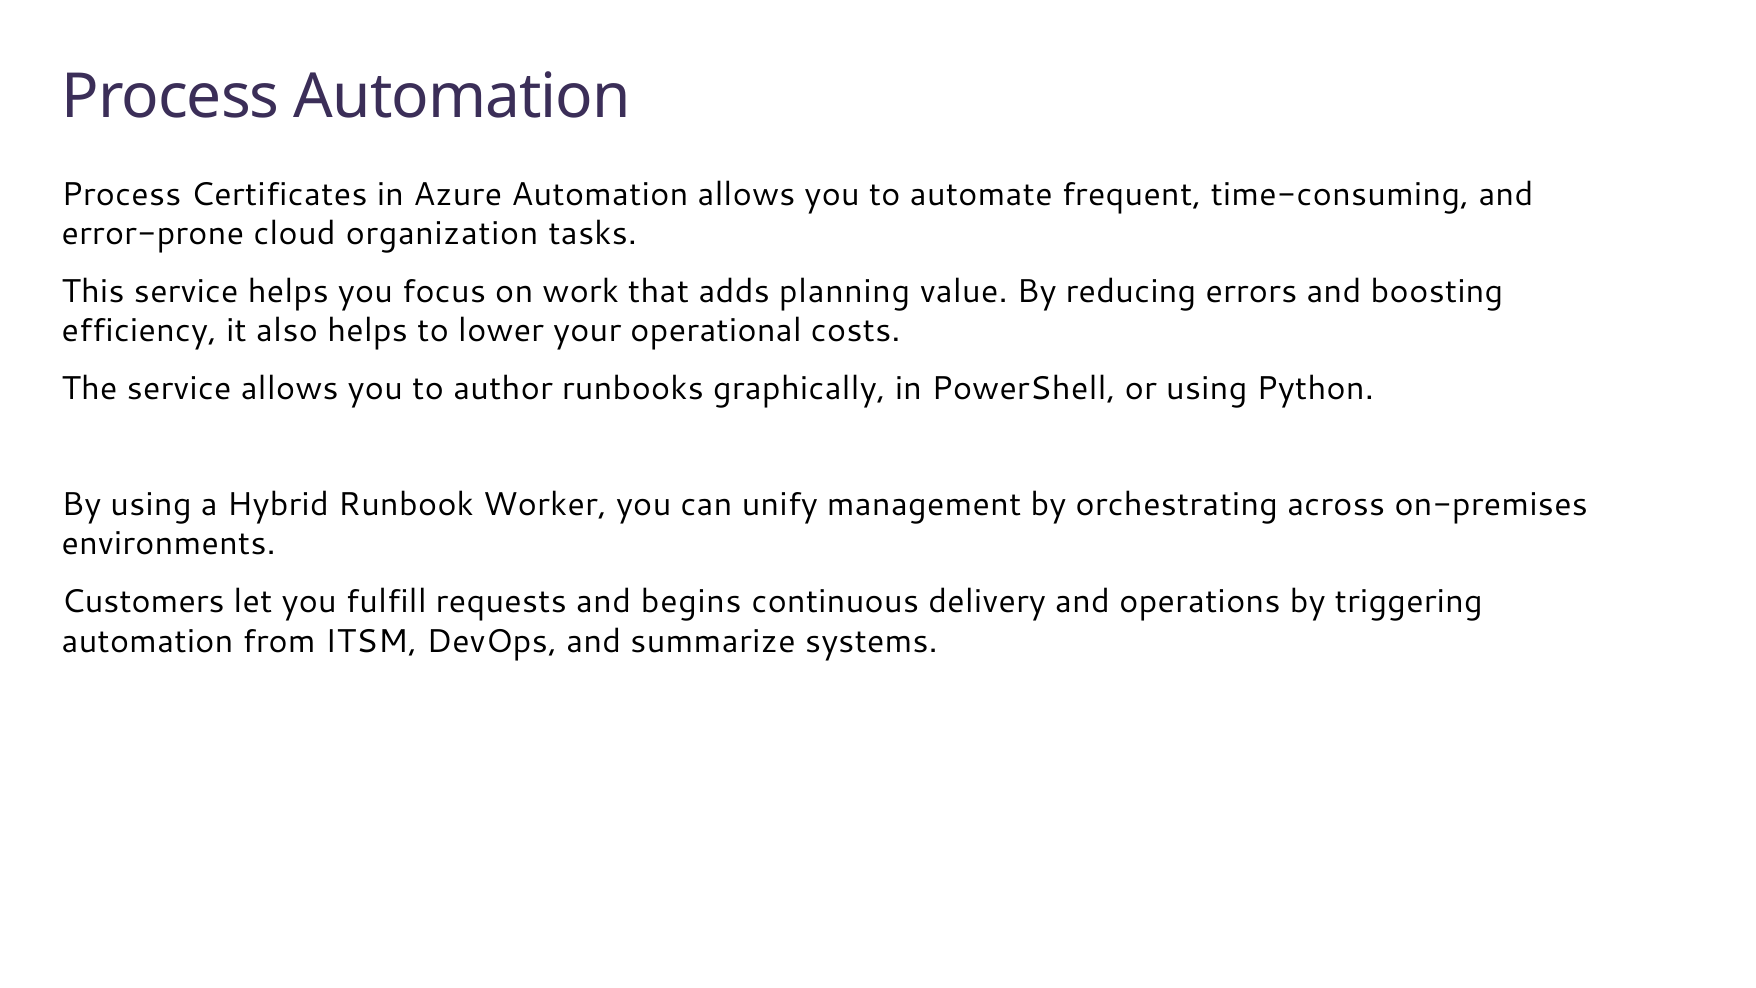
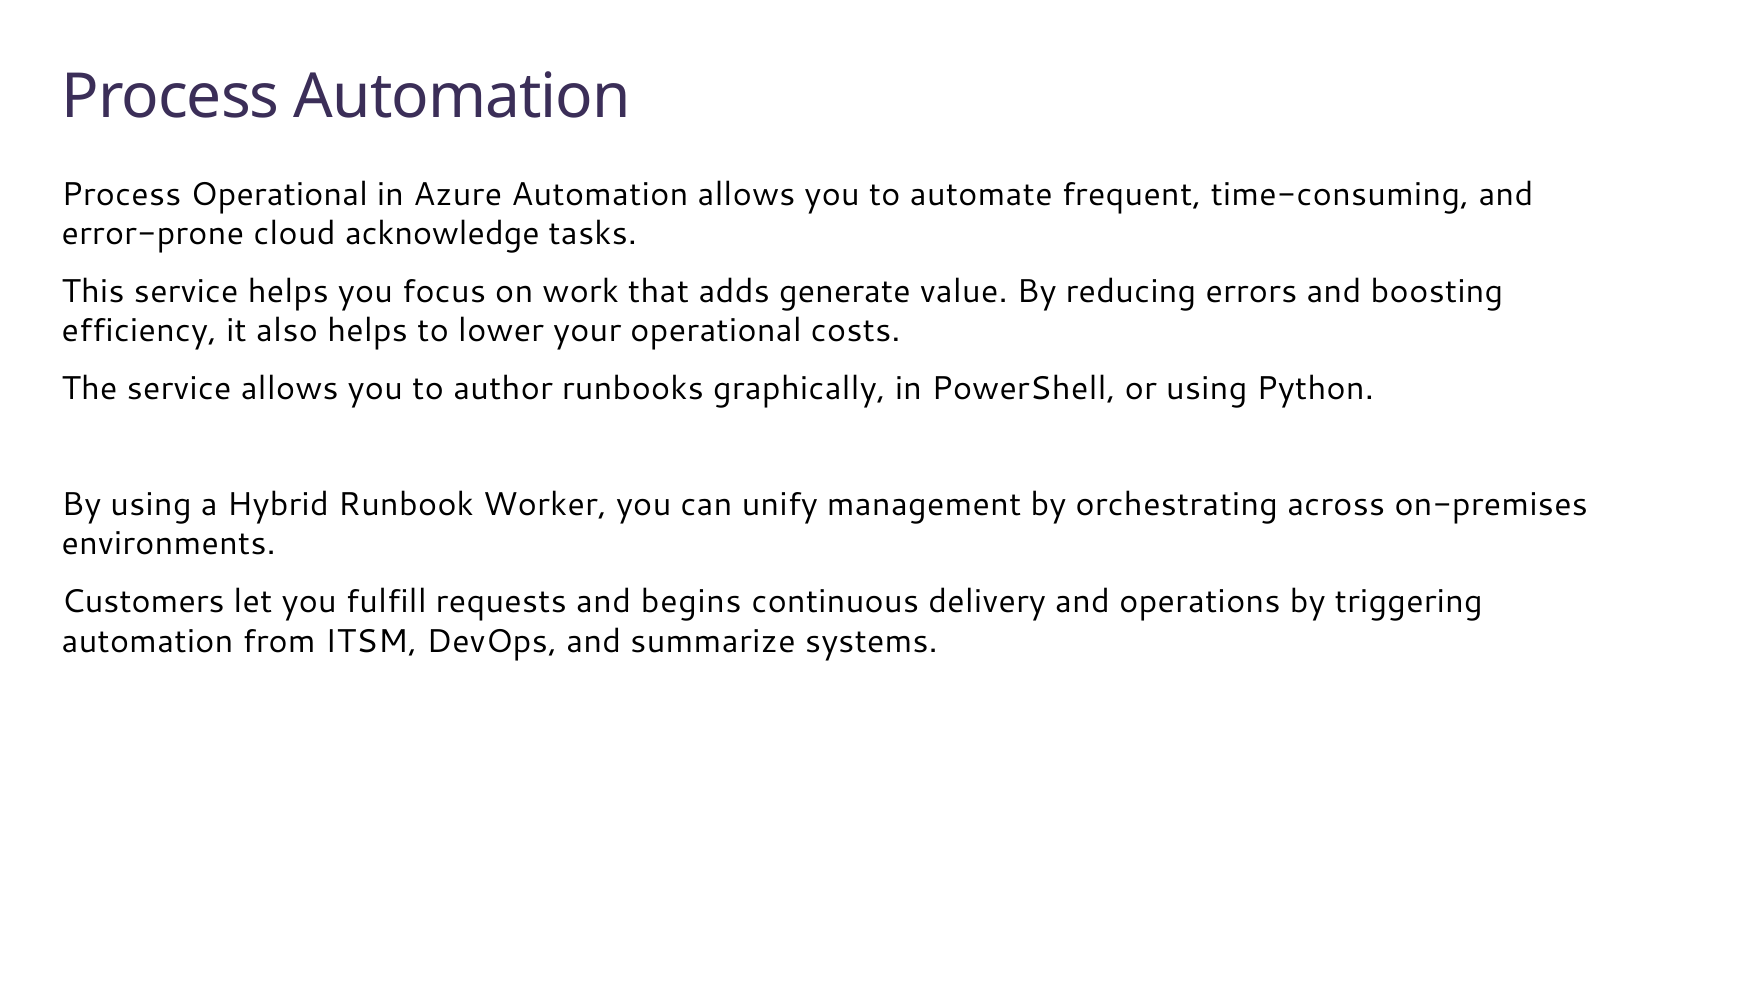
Process Certificates: Certificates -> Operational
organization: organization -> acknowledge
planning: planning -> generate
